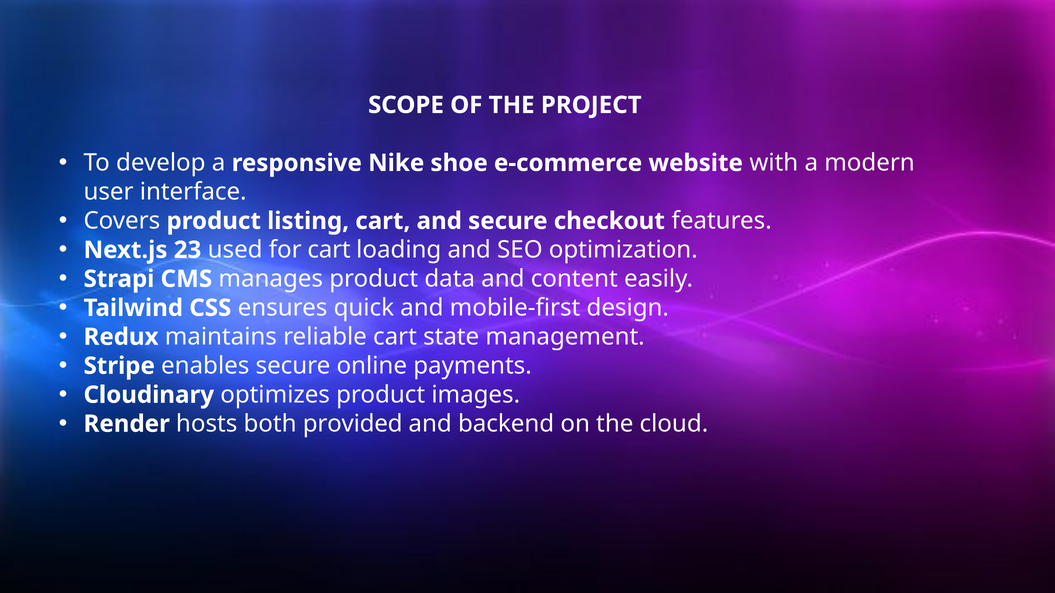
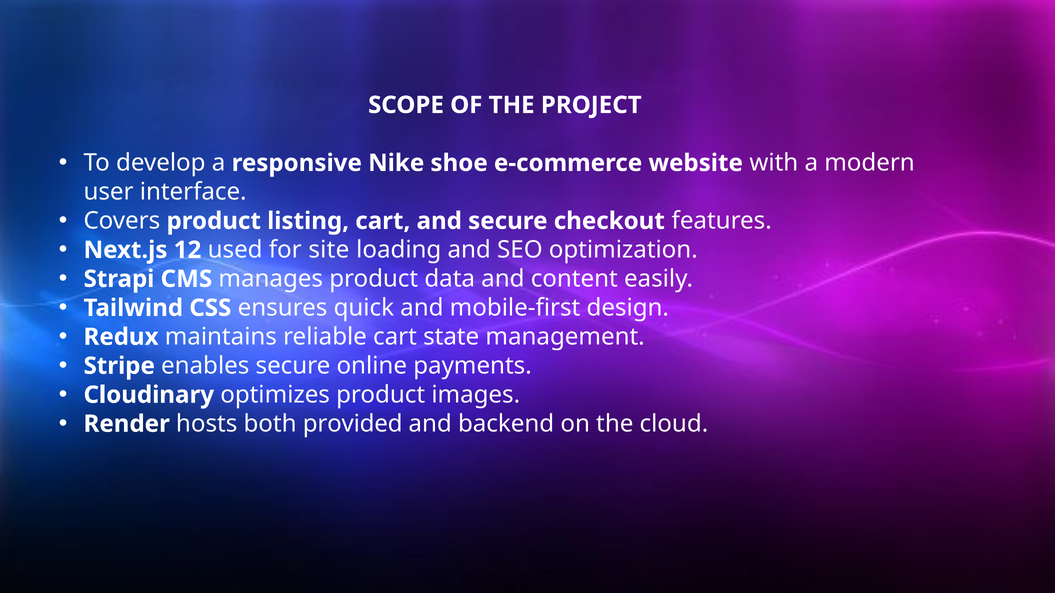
23: 23 -> 12
for cart: cart -> site
